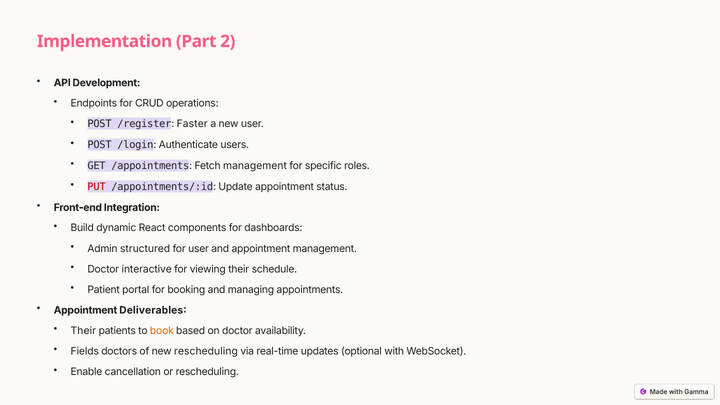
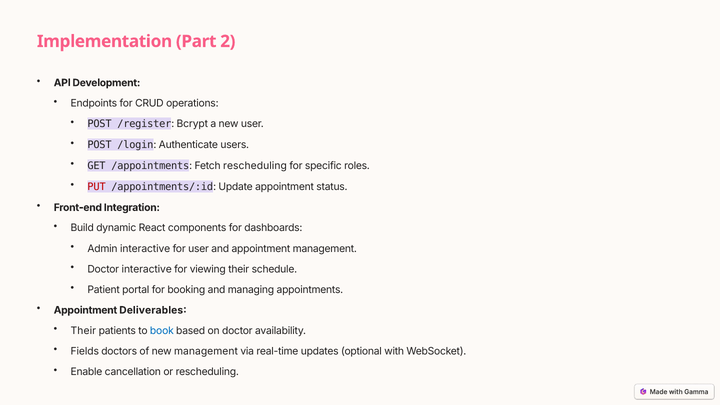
Faster: Faster -> Bcrypt
Fetch management: management -> rescheduling
Admin structured: structured -> interactive
book colour: orange -> blue
new rescheduling: rescheduling -> management
